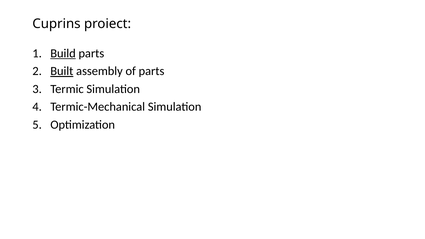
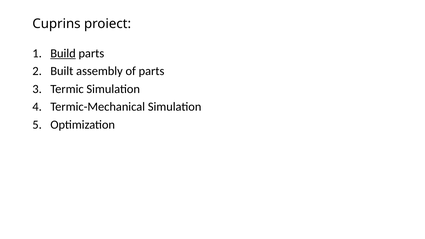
Built underline: present -> none
